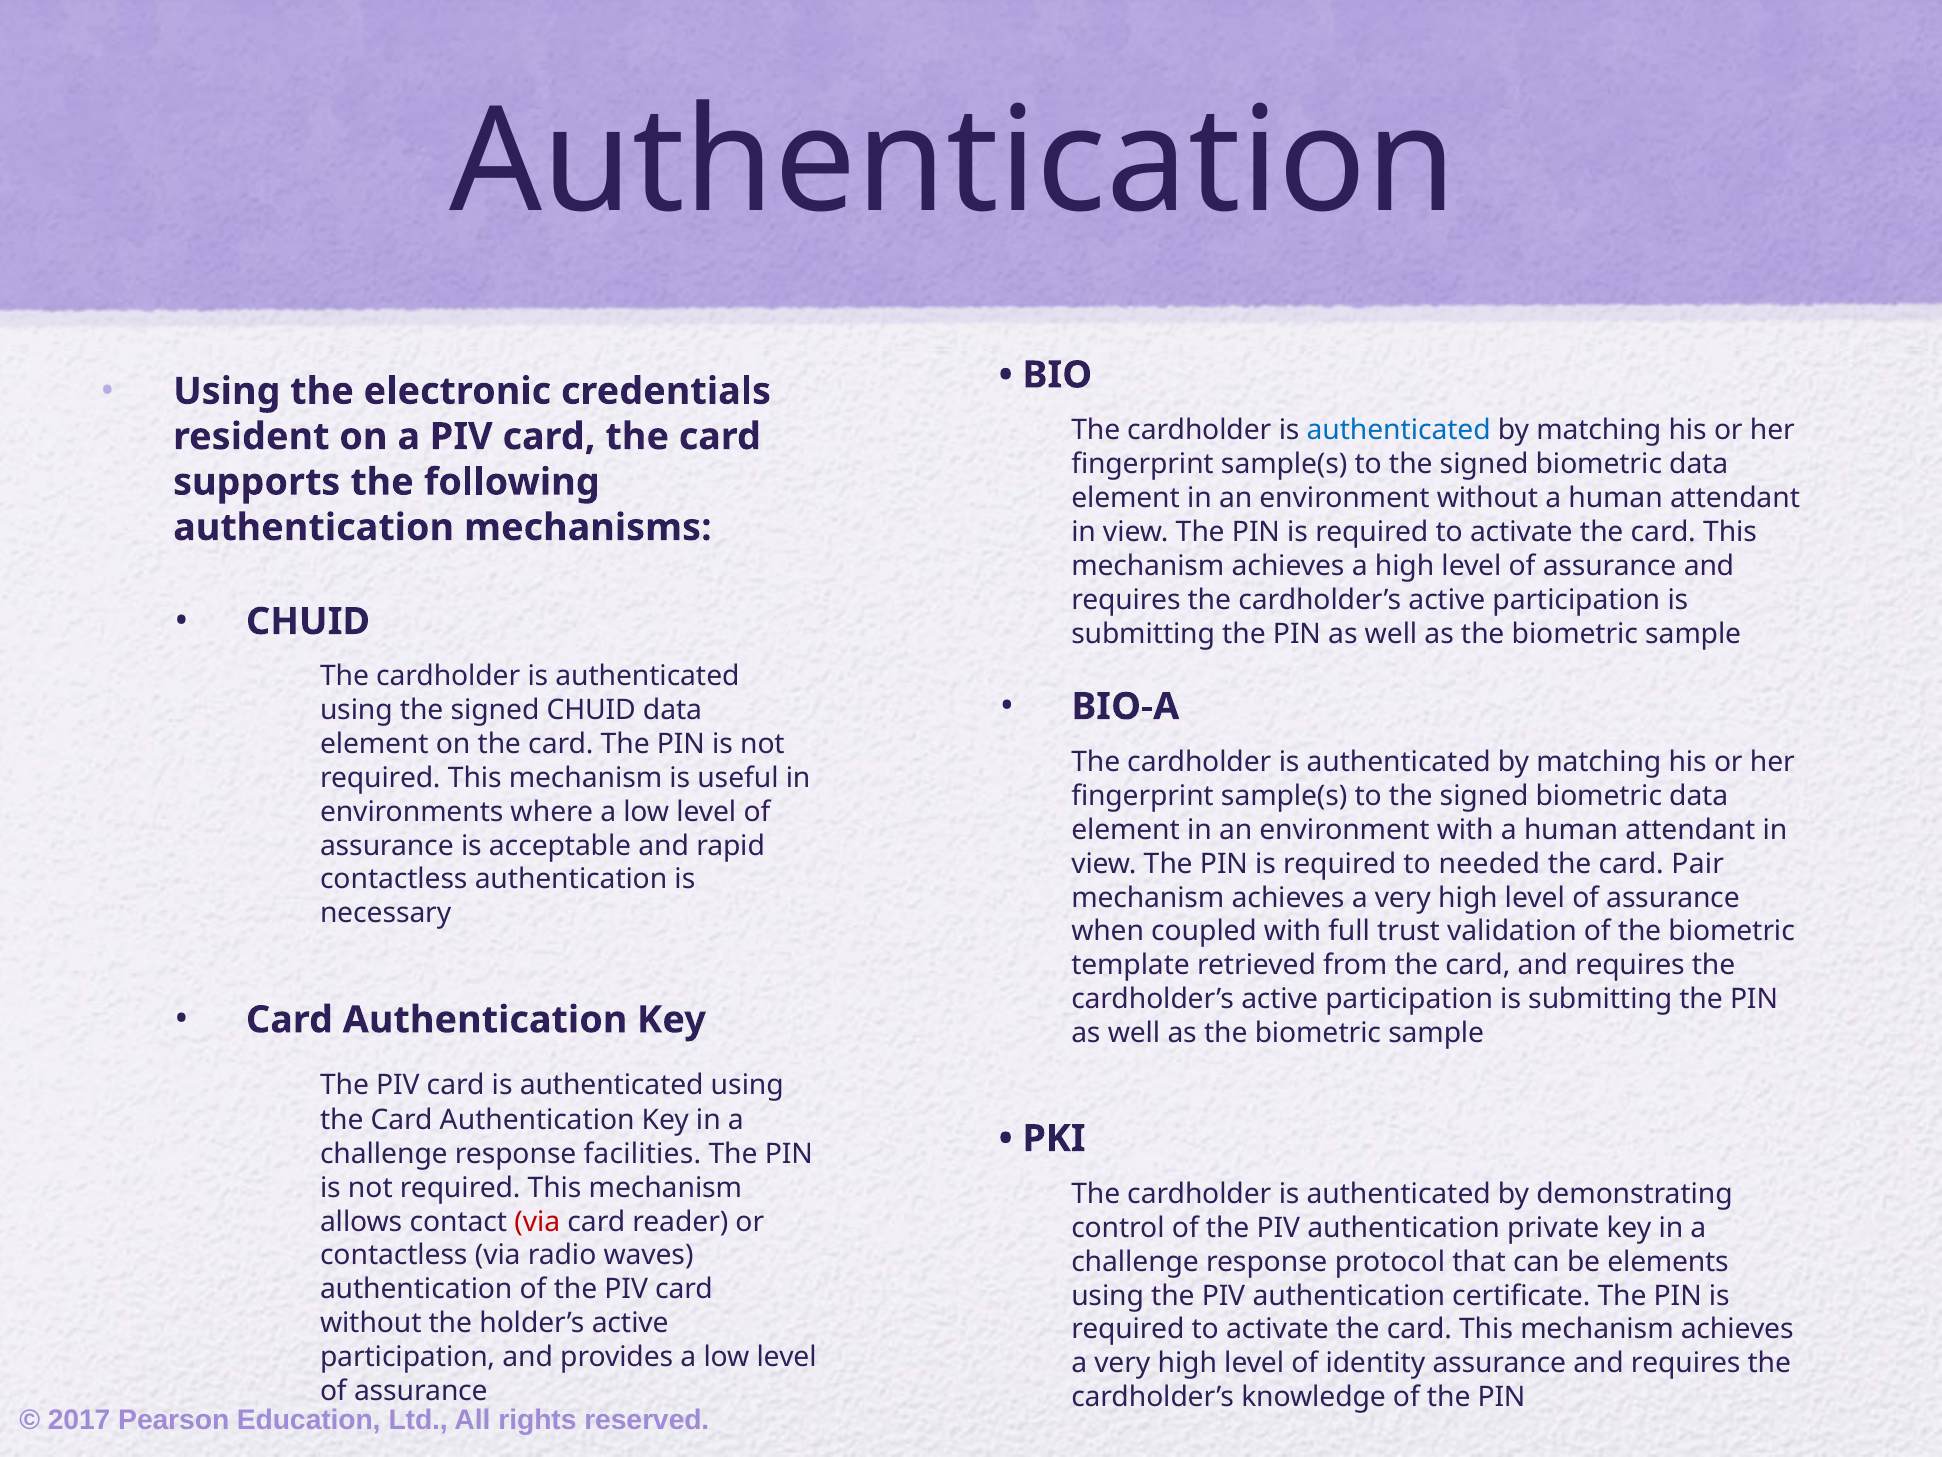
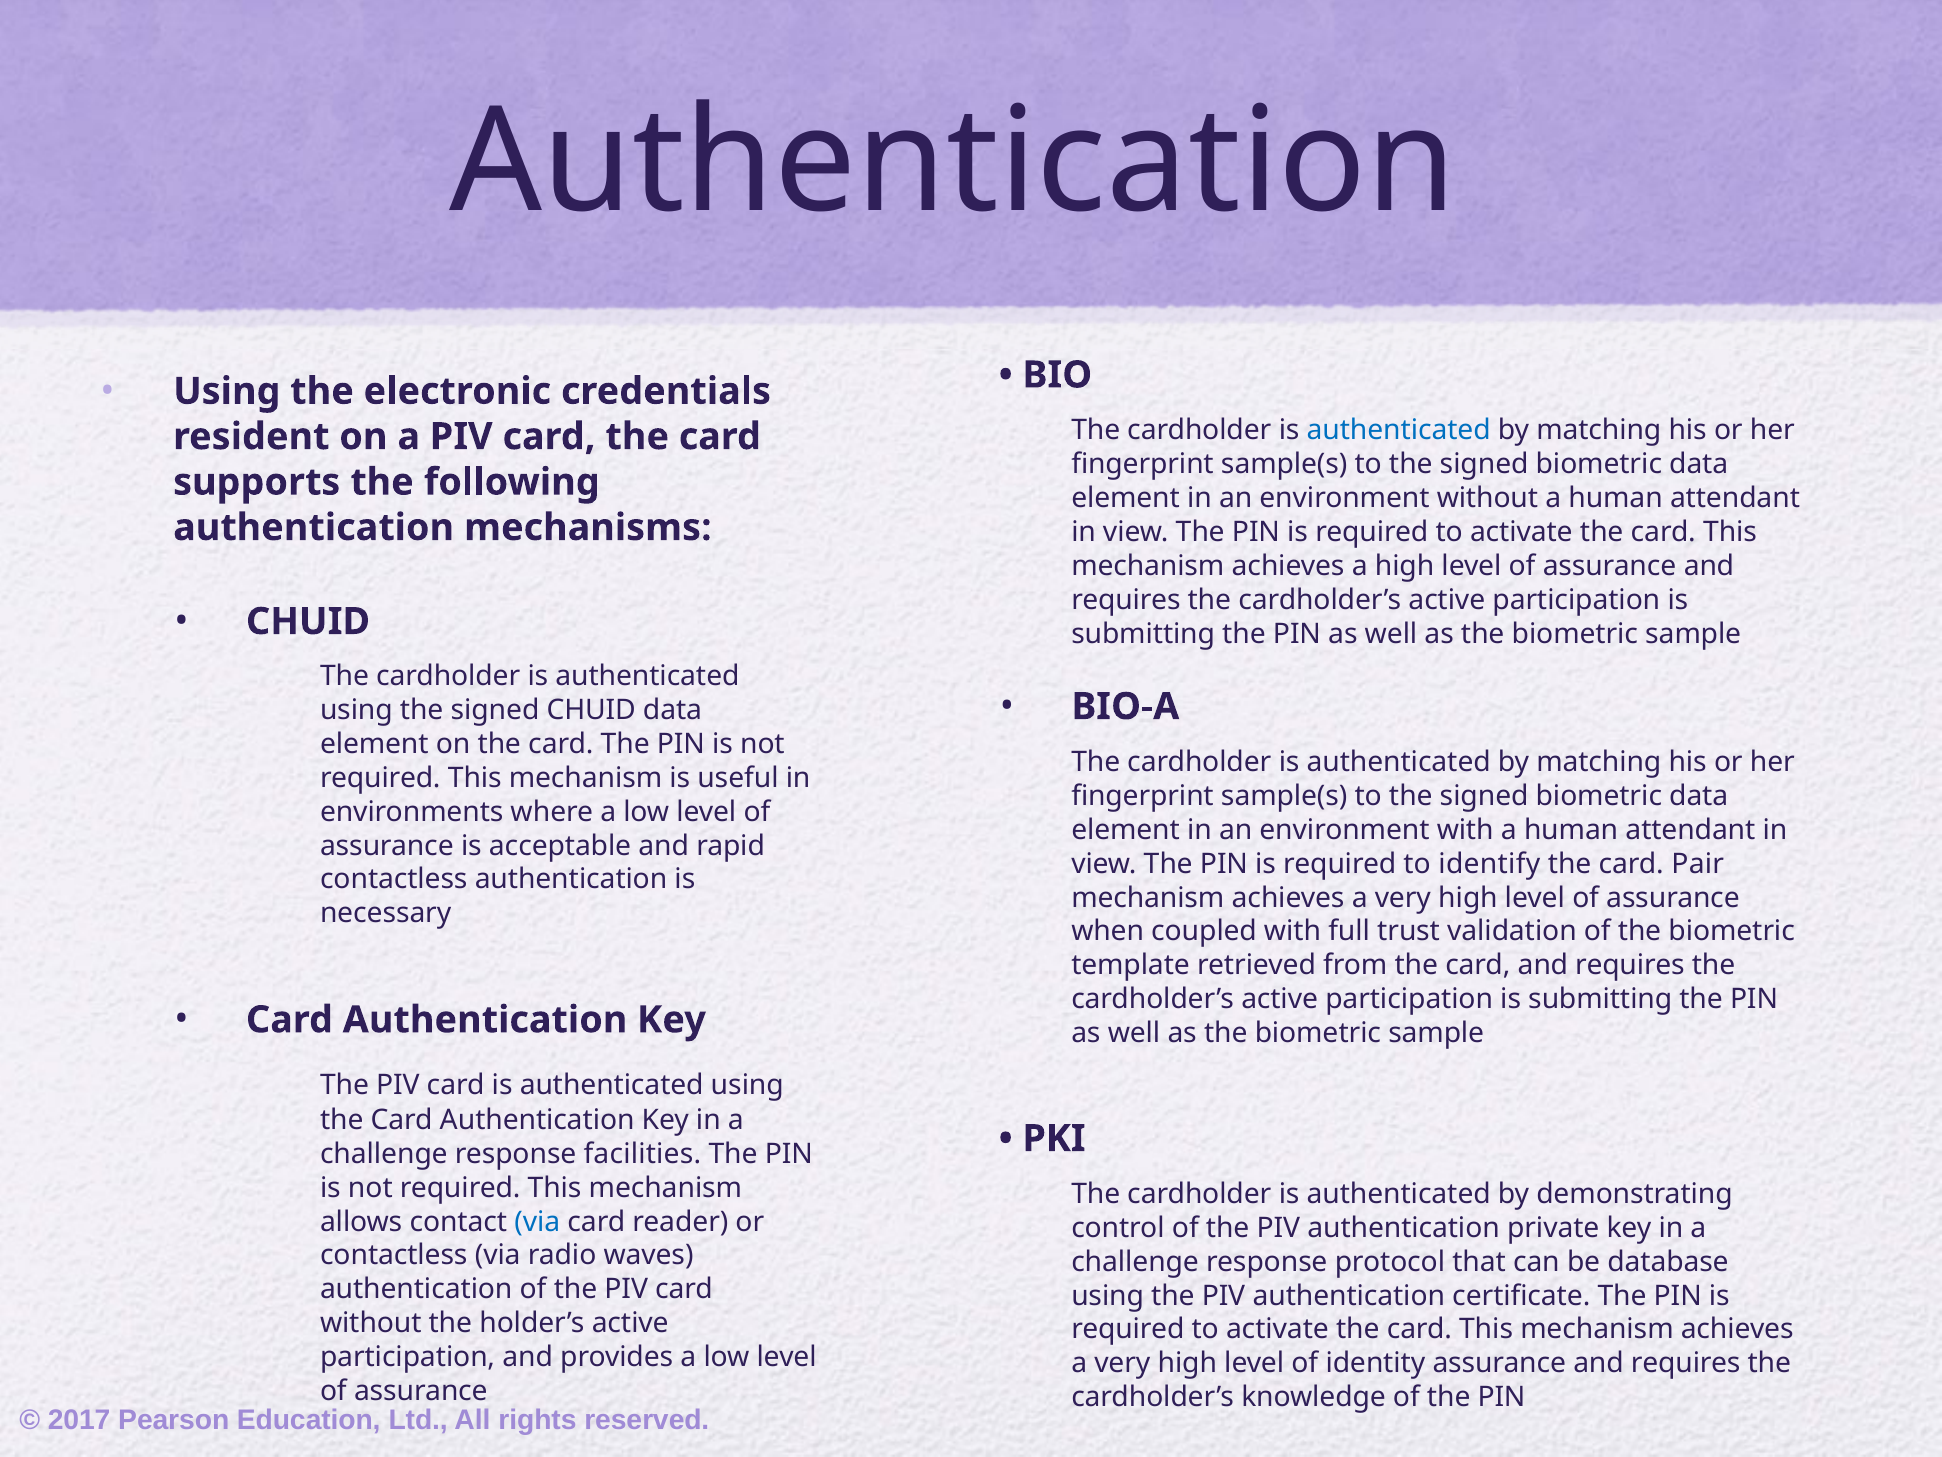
needed: needed -> identify
via at (537, 1221) colour: red -> blue
elements: elements -> database
